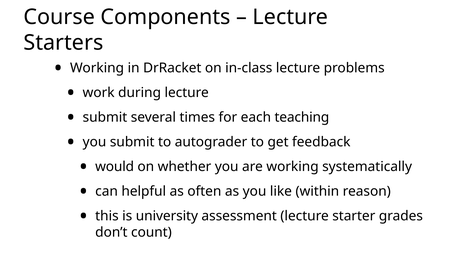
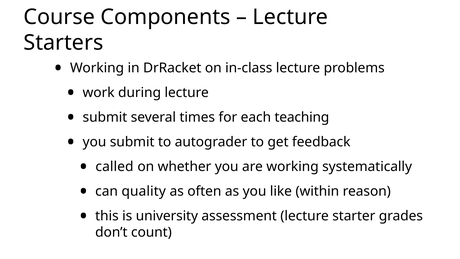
would: would -> called
helpful: helpful -> quality
